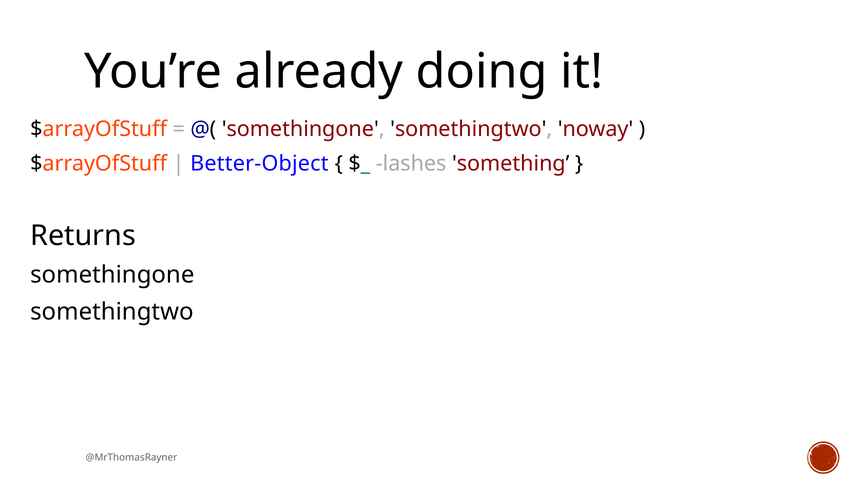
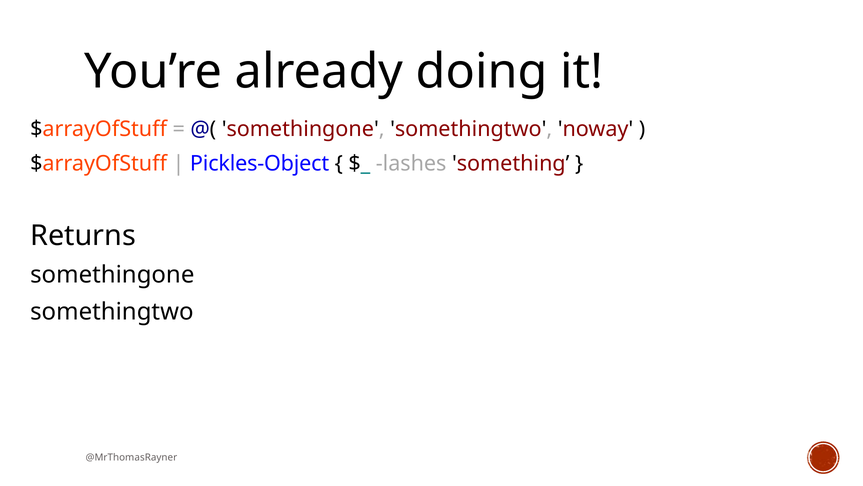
Better-Object: Better-Object -> Pickles-Object
